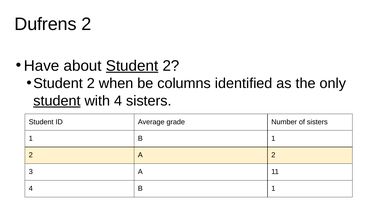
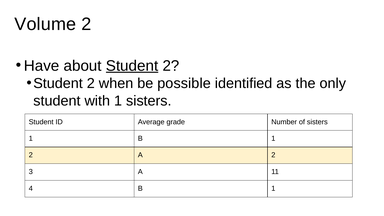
Dufrens: Dufrens -> Volume
columns: columns -> possible
student at (57, 101) underline: present -> none
with 4: 4 -> 1
